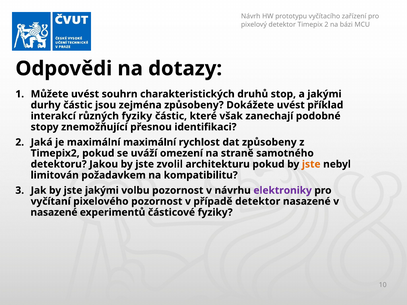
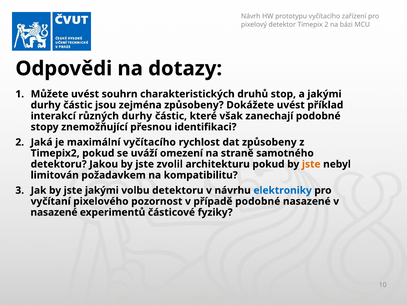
různých fyziky: fyziky -> durhy
maximální maximální: maximální -> vyčítacího
volbu pozornost: pozornost -> detektoru
elektroniky colour: purple -> blue
případě detektor: detektor -> podobné
